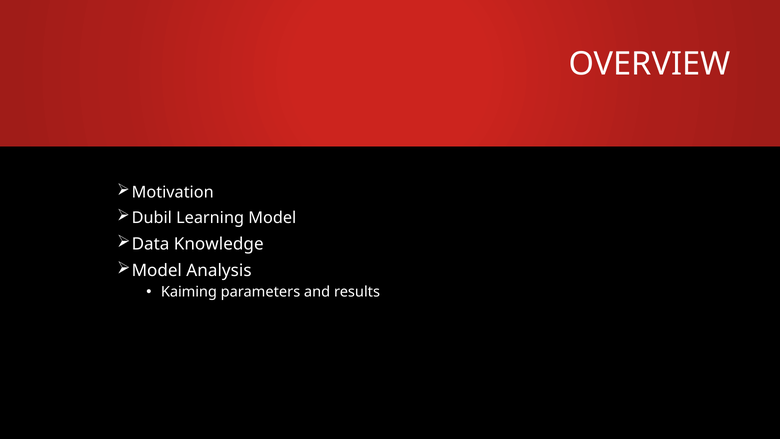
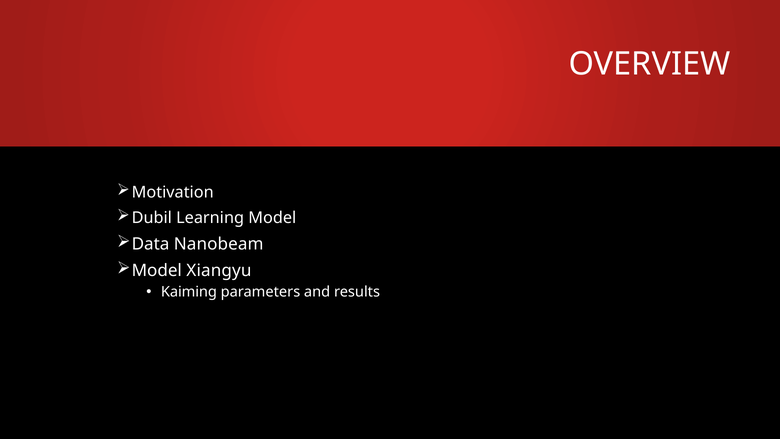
Knowledge: Knowledge -> Nanobeam
Analysis: Analysis -> Xiangyu
